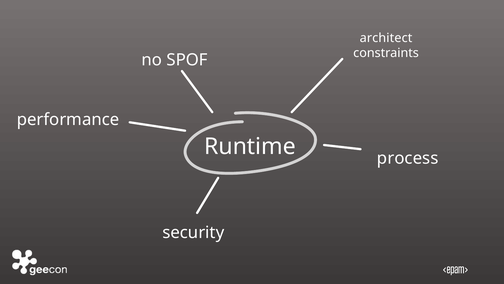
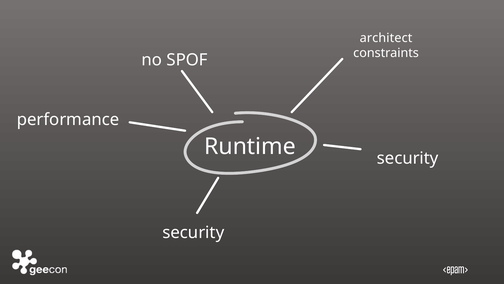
process at (408, 158): process -> security
